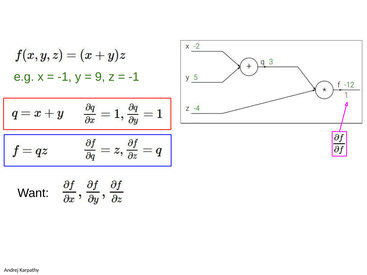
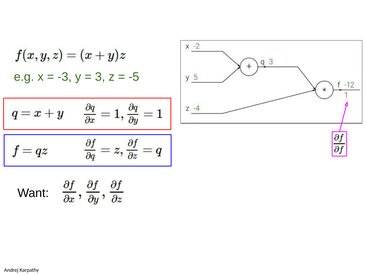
-1 at (65, 77): -1 -> -3
9: 9 -> 3
-1 at (134, 77): -1 -> -5
